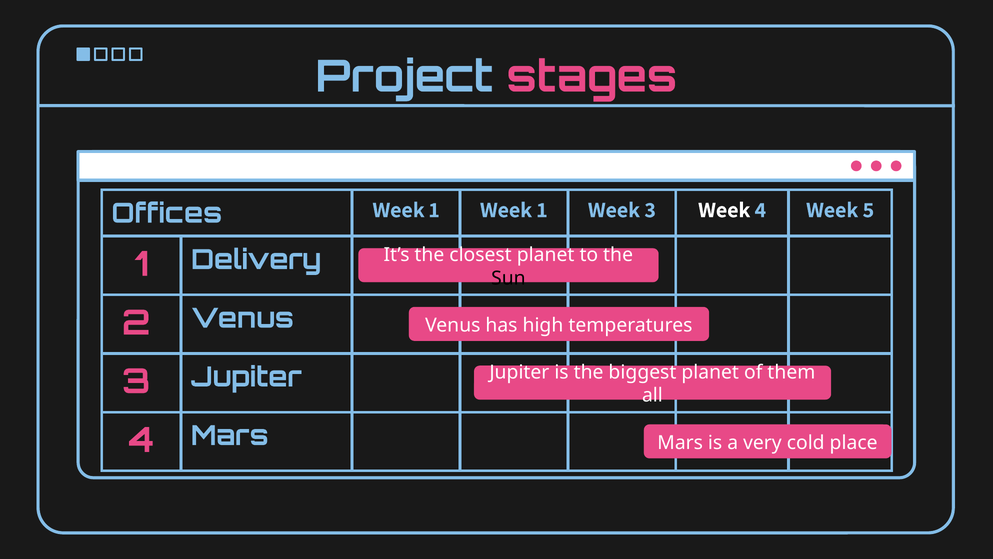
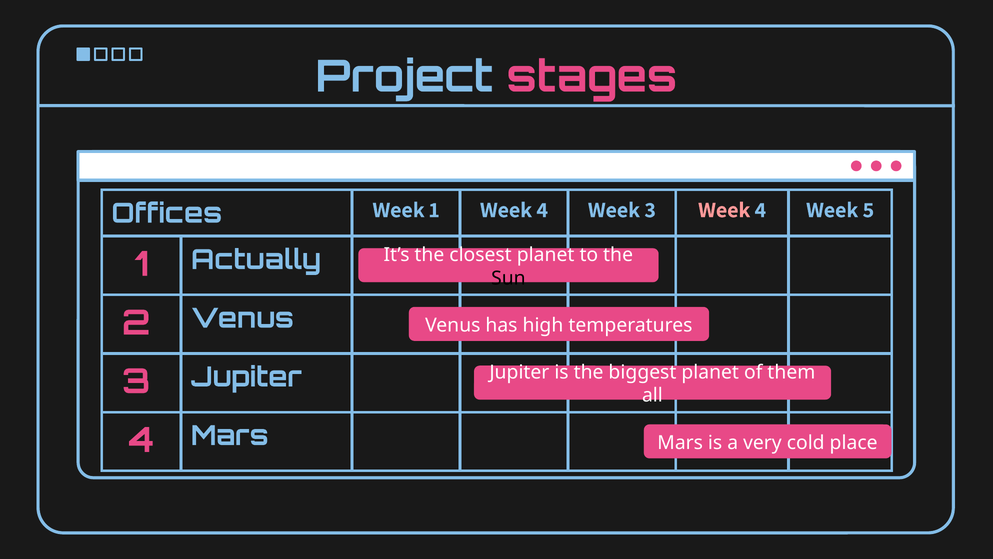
1 Week 1: 1 -> 4
Week at (724, 210) colour: white -> pink
Delivery: Delivery -> Actually
